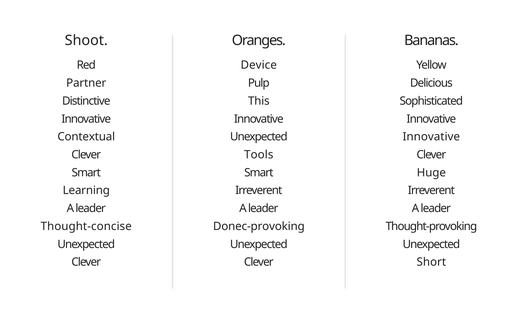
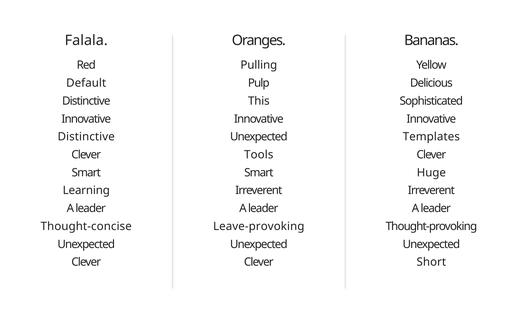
Shoot: Shoot -> Falala
Device: Device -> Pulling
Partner: Partner -> Default
Contextual at (86, 137): Contextual -> Distinctive
Innovative at (431, 137): Innovative -> Templates
Donec-provoking: Donec-provoking -> Leave-provoking
